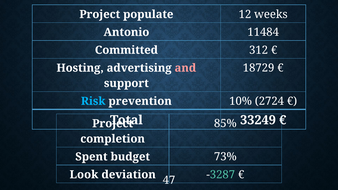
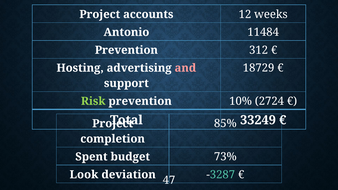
populate: populate -> accounts
Committed at (126, 50): Committed -> Prevention
Risk colour: light blue -> light green
